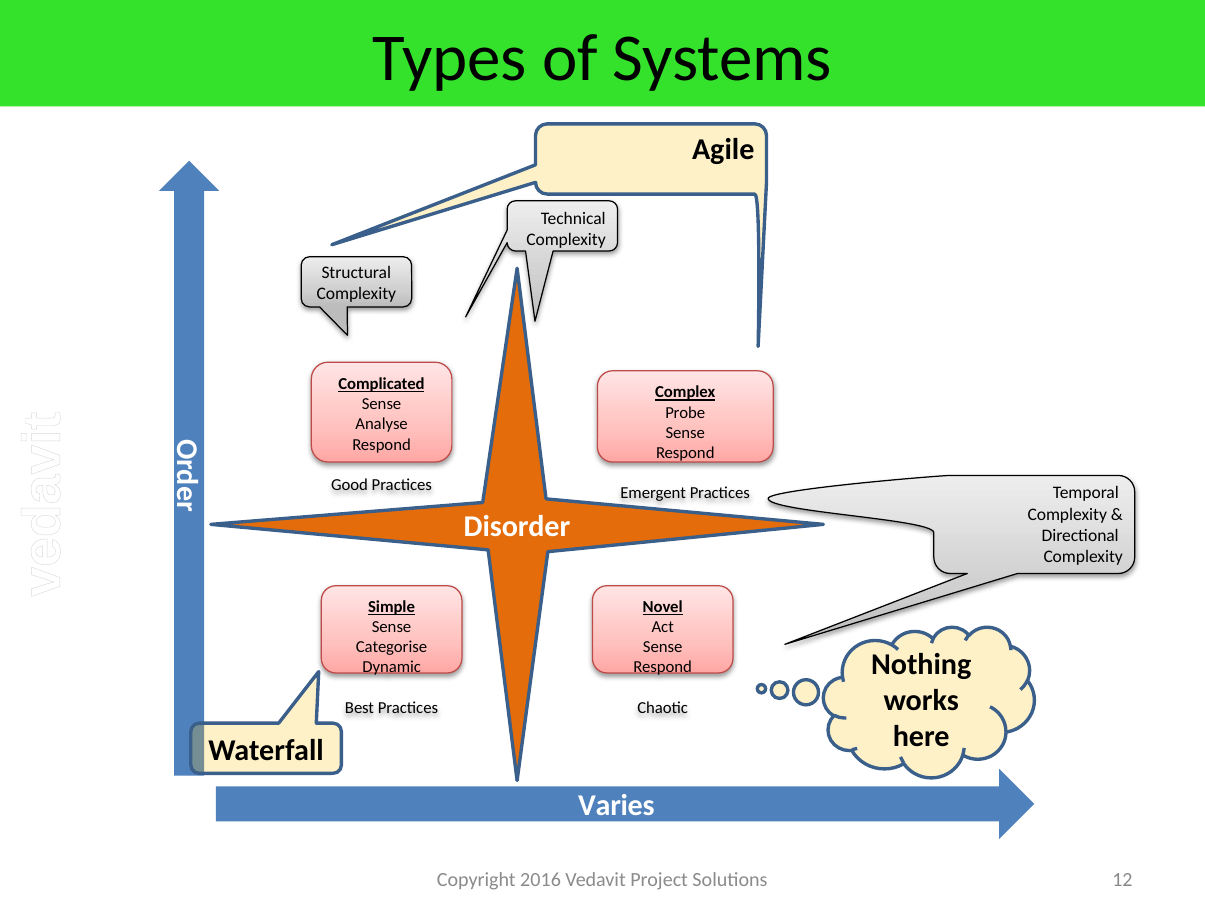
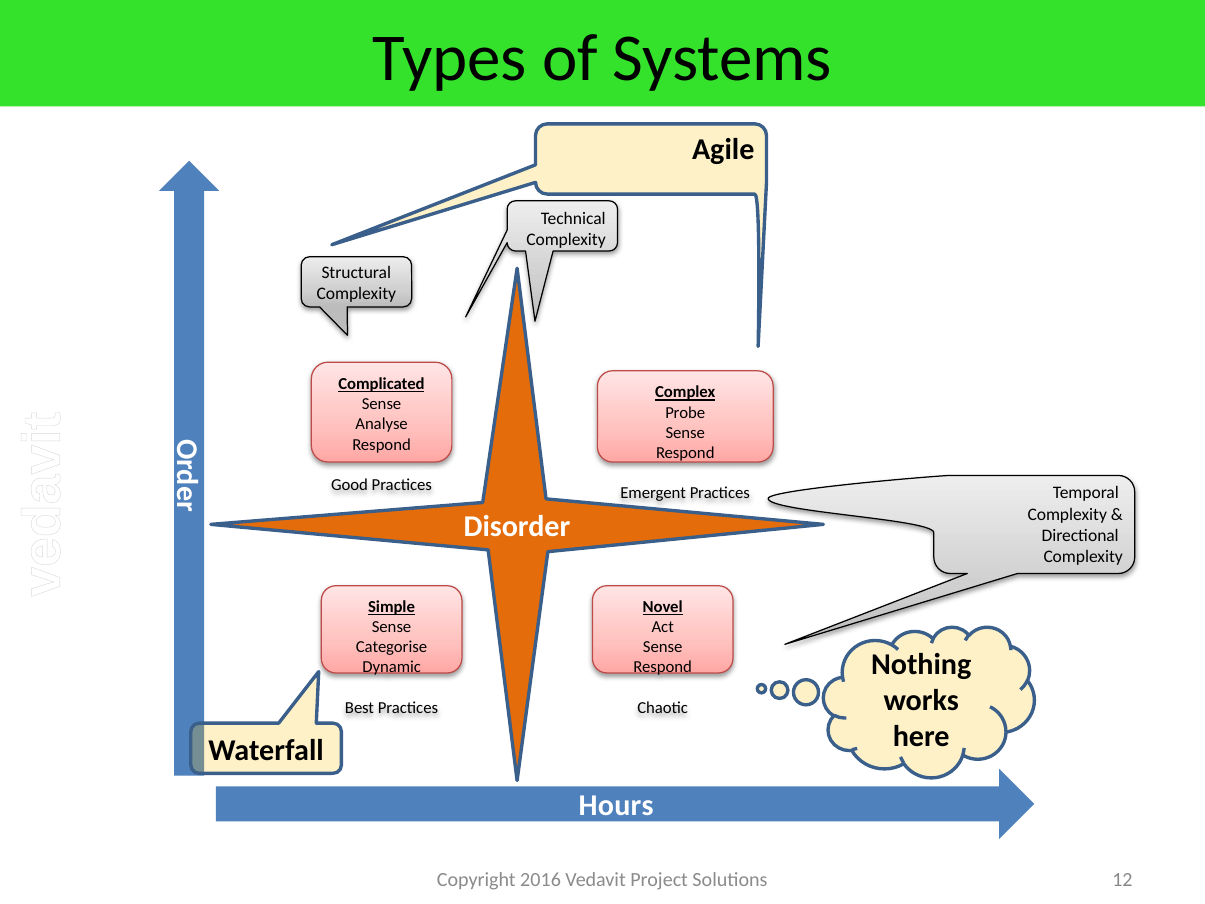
Varies: Varies -> Hours
